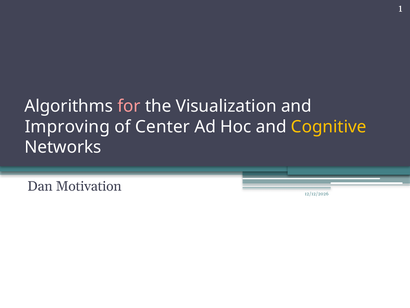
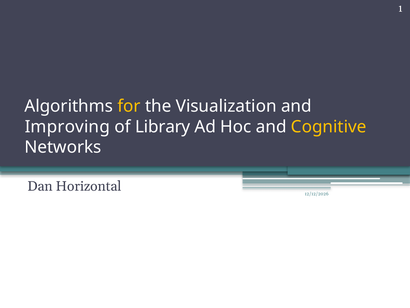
for colour: pink -> yellow
Center: Center -> Library
Motivation: Motivation -> Horizontal
